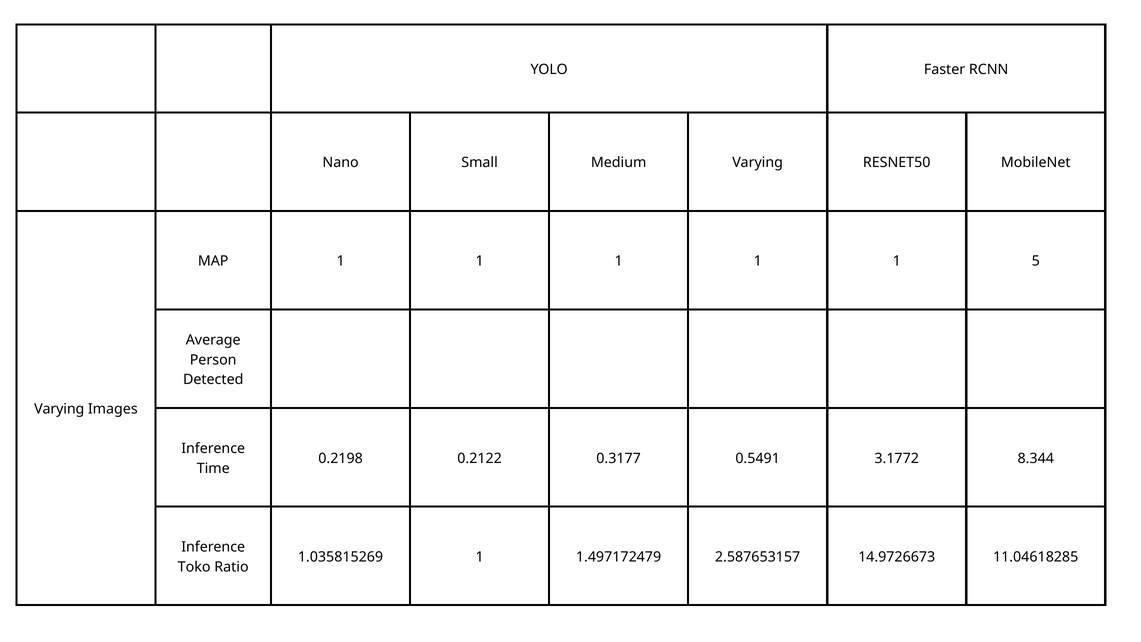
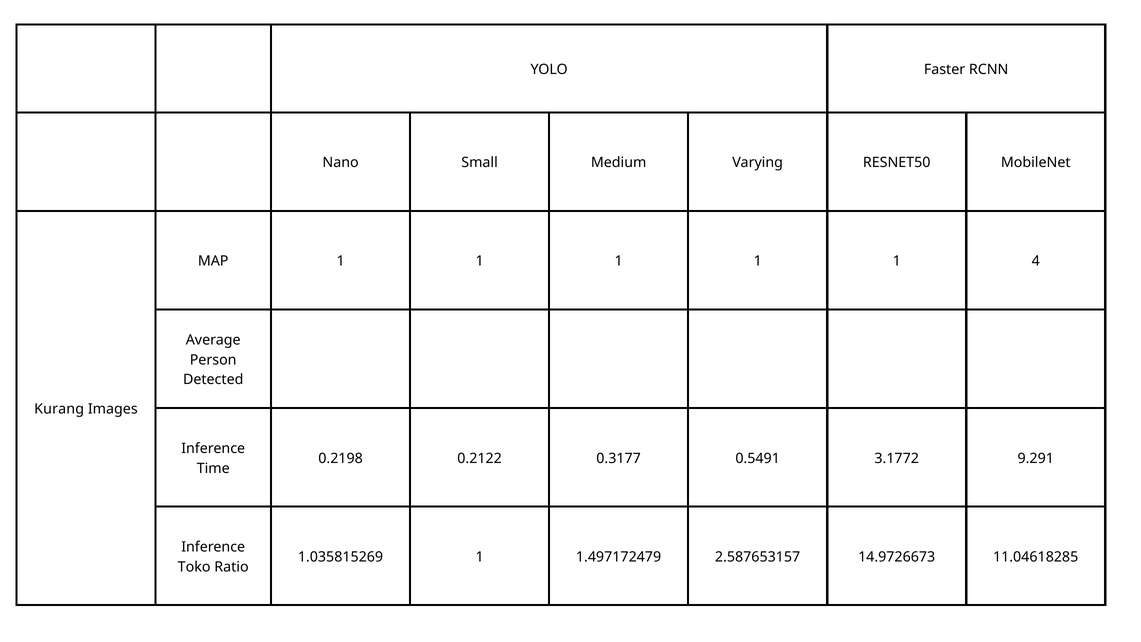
5: 5 -> 4
Varying at (59, 409): Varying -> Kurang
8.344: 8.344 -> 9.291
